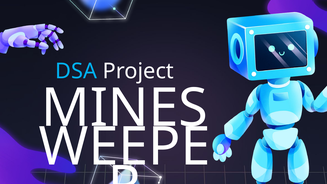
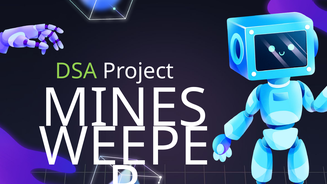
DSA colour: light blue -> light green
